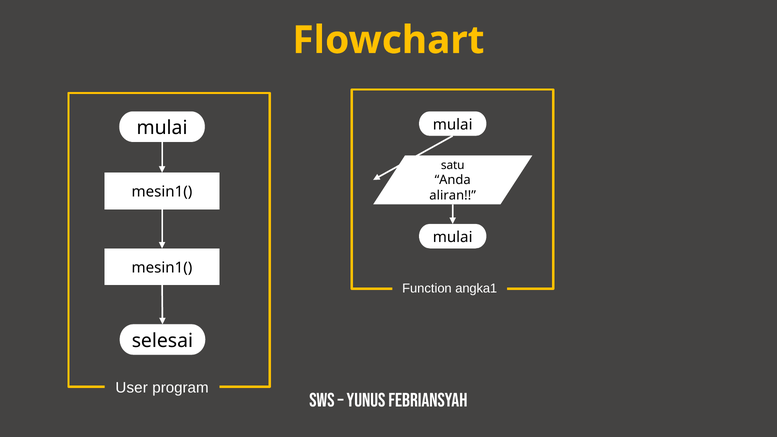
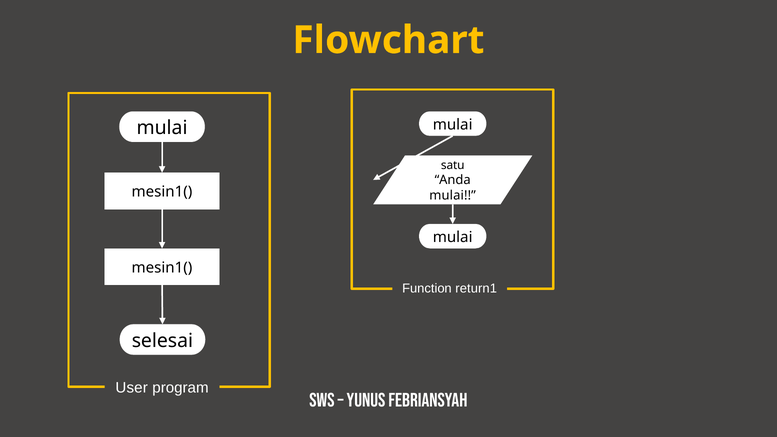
aliran at (453, 196): aliran -> mulai
angka1: angka1 -> return1
